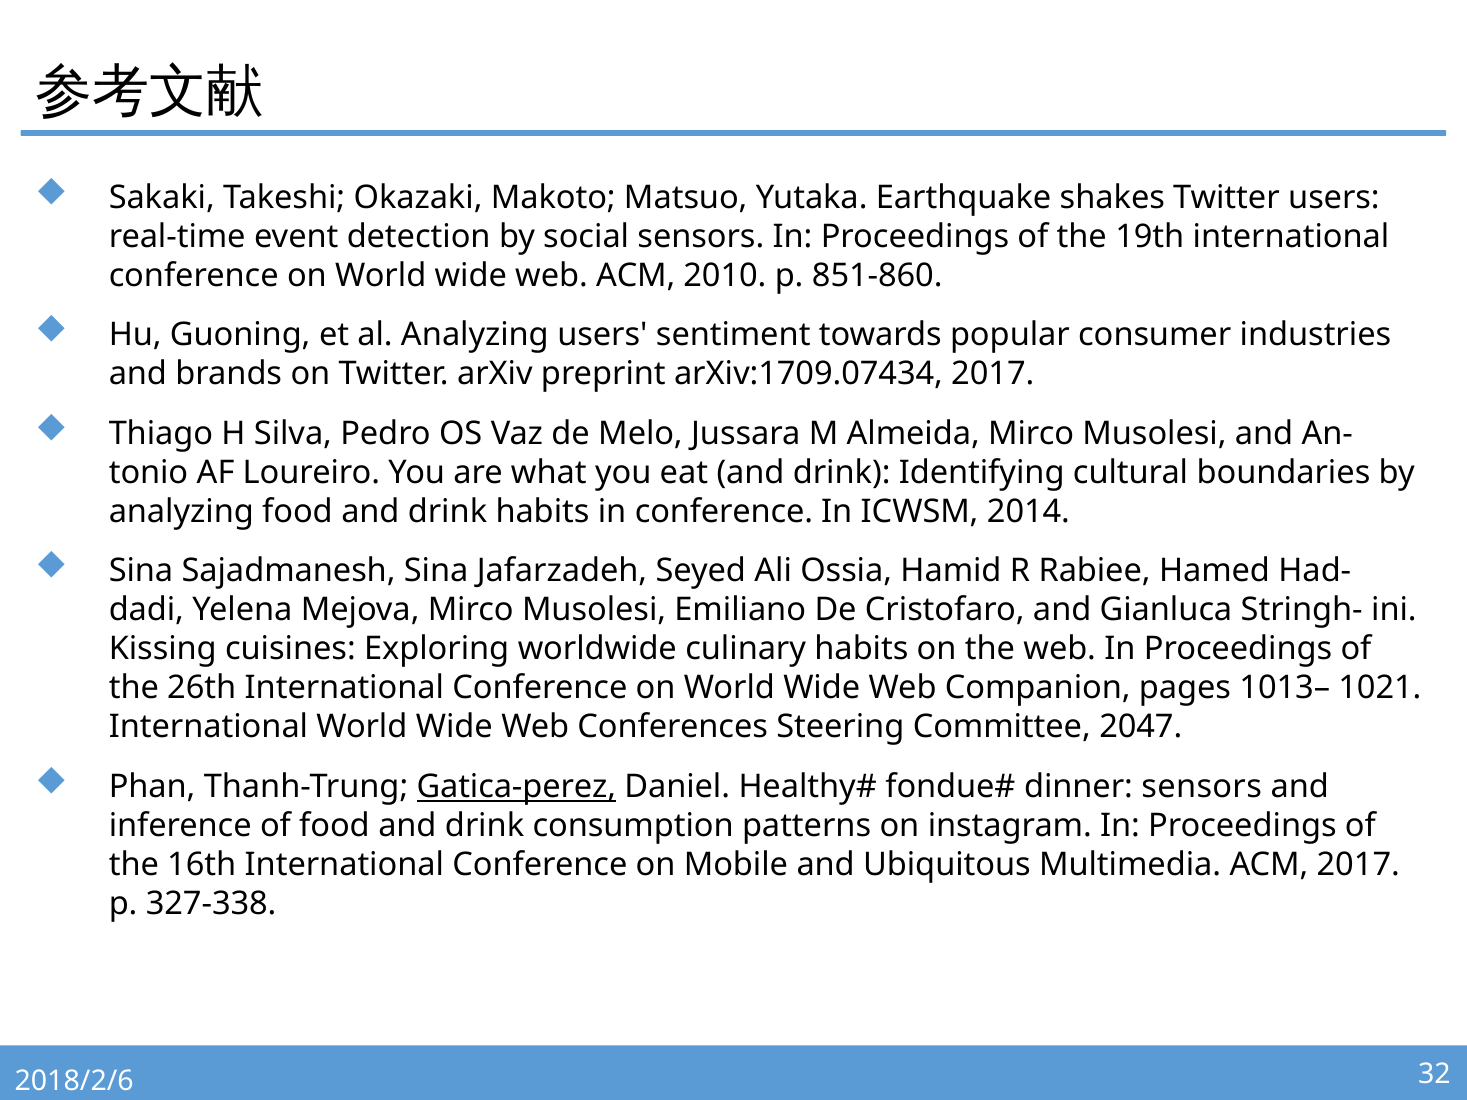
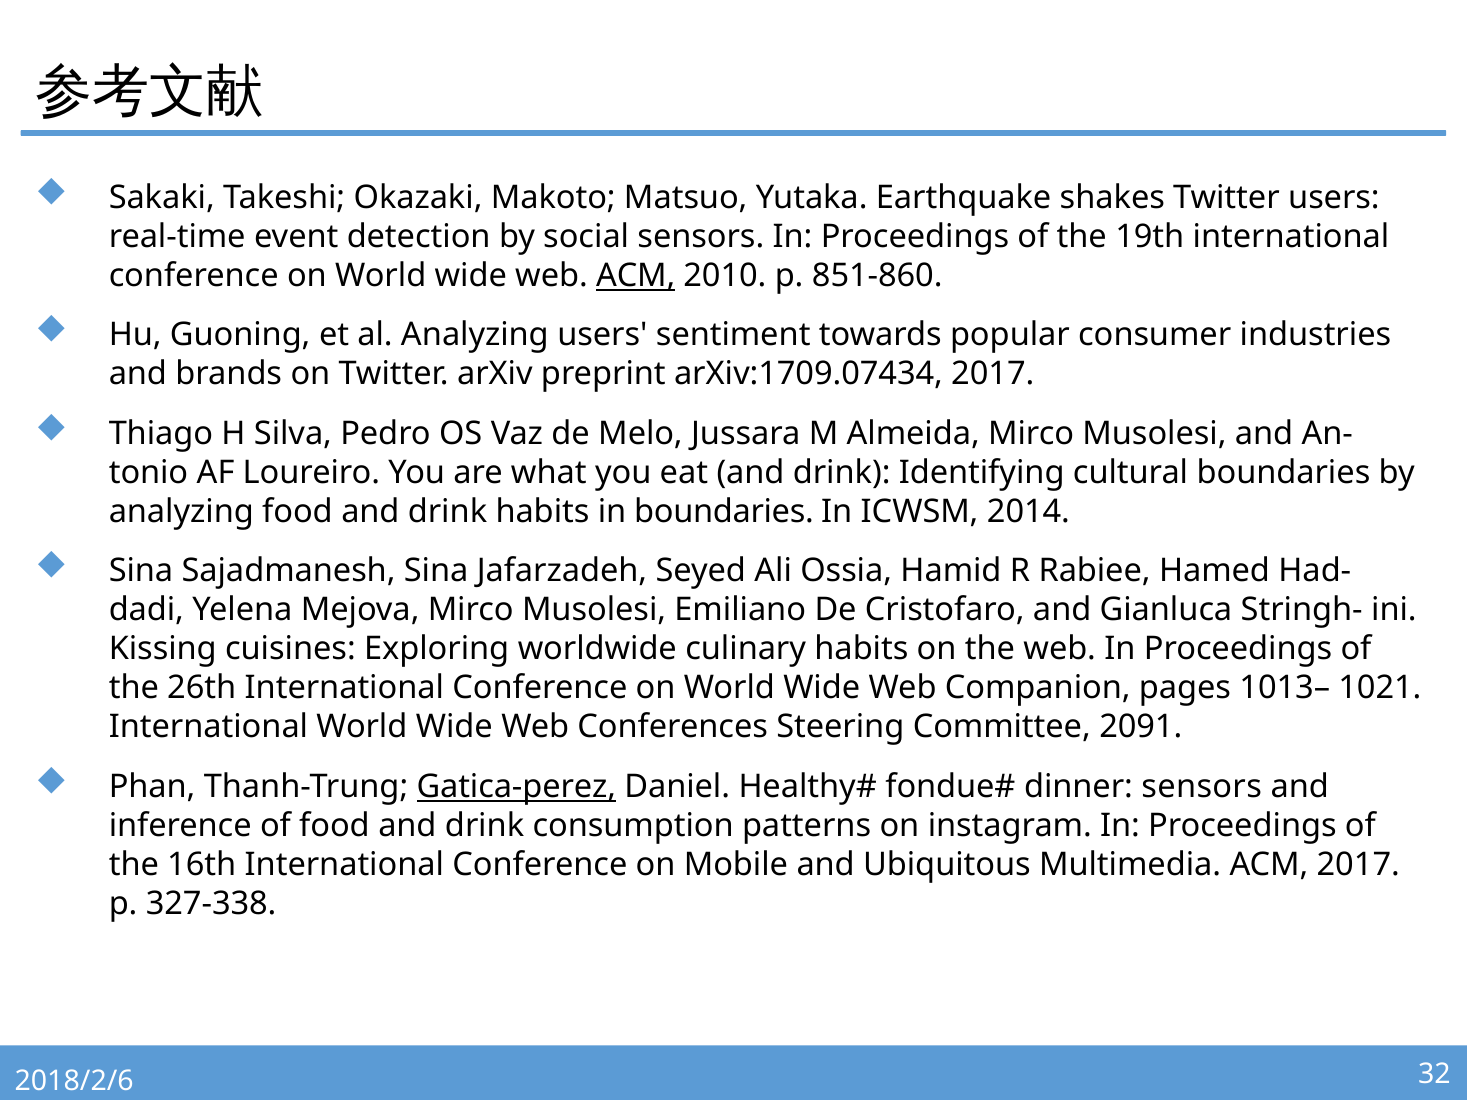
ACM at (636, 276) underline: none -> present
in conference: conference -> boundaries
2047: 2047 -> 2091
